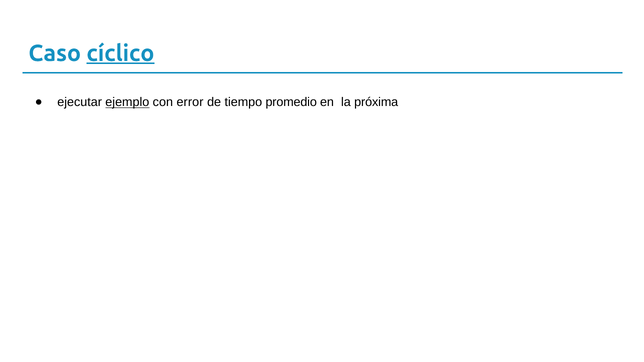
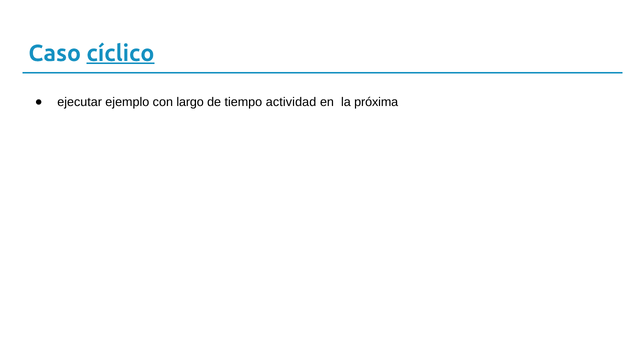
ejemplo underline: present -> none
error: error -> largo
promedio: promedio -> actividad
